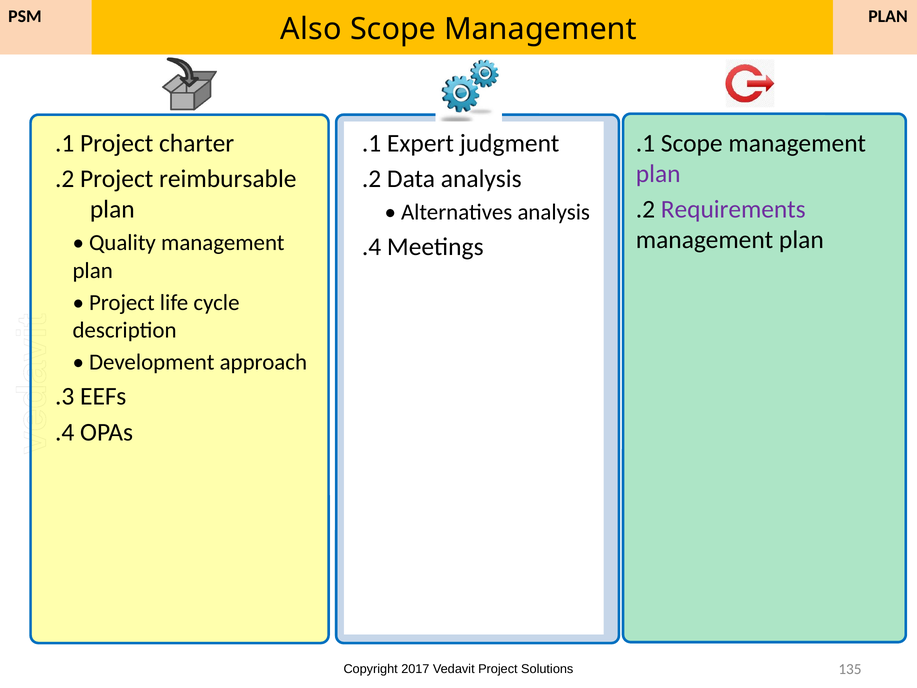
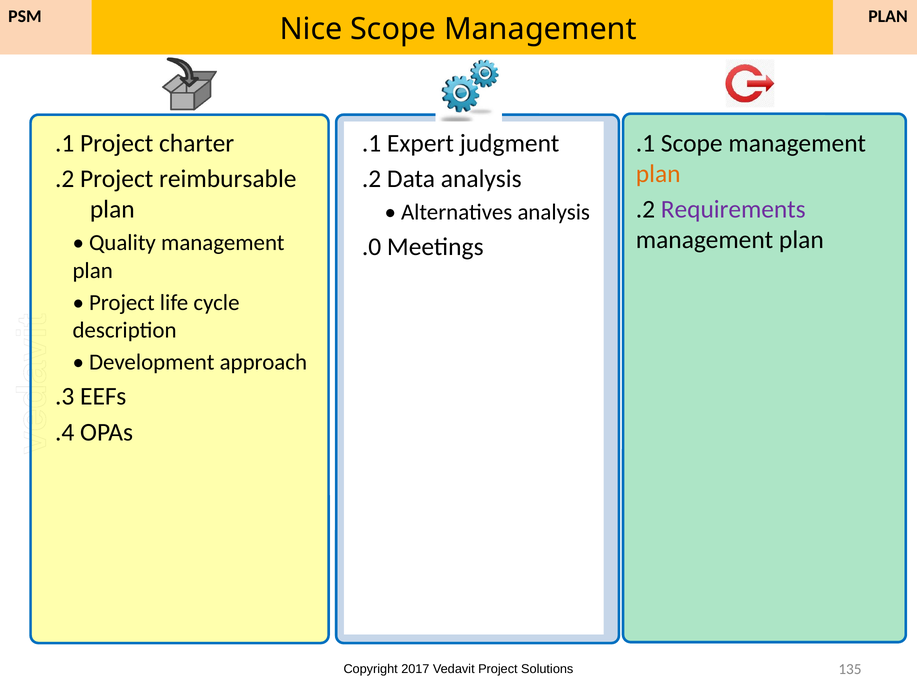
Also: Also -> Nice
plan at (658, 174) colour: purple -> orange
.4 at (372, 247): .4 -> .0
